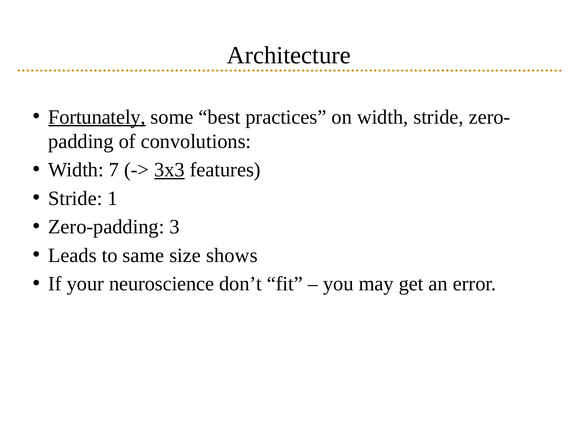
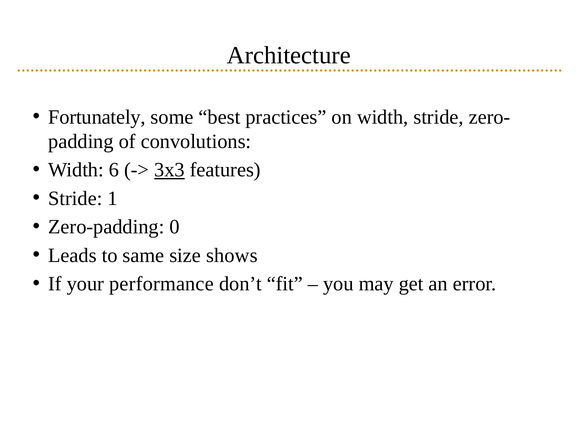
Fortunately underline: present -> none
7: 7 -> 6
3: 3 -> 0
neuroscience: neuroscience -> performance
